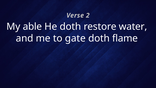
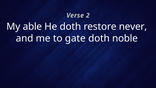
water: water -> never
flame: flame -> noble
